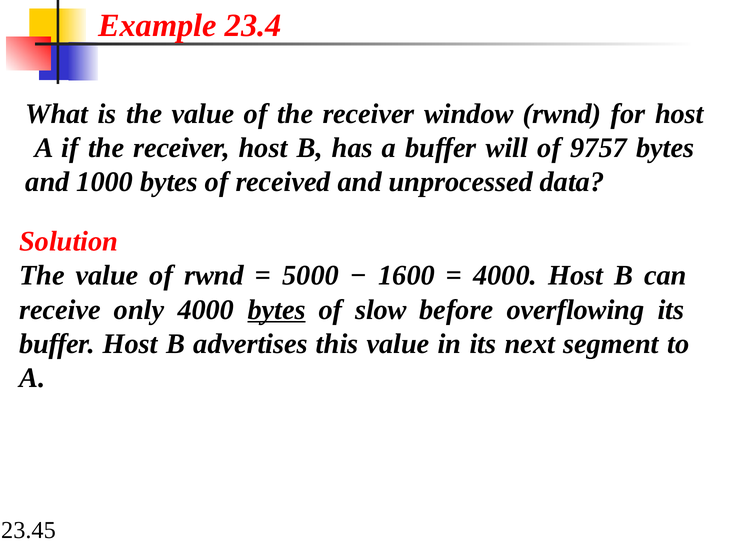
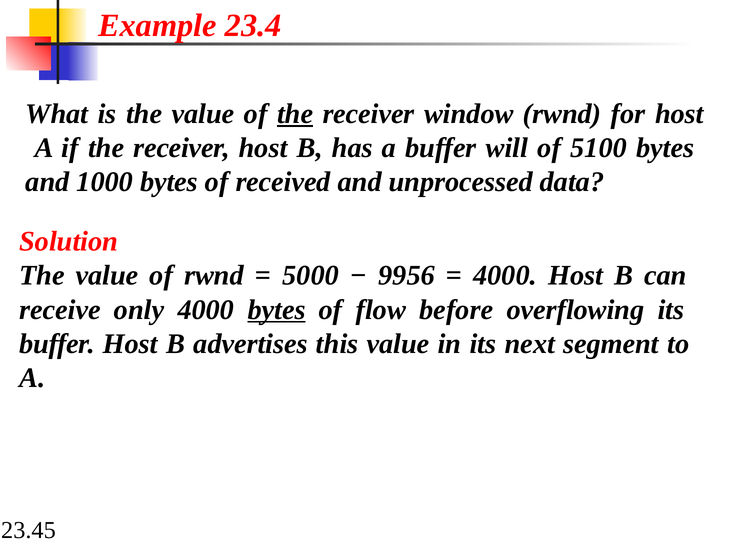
the at (295, 114) underline: none -> present
9757: 9757 -> 5100
1600: 1600 -> 9956
slow: slow -> flow
